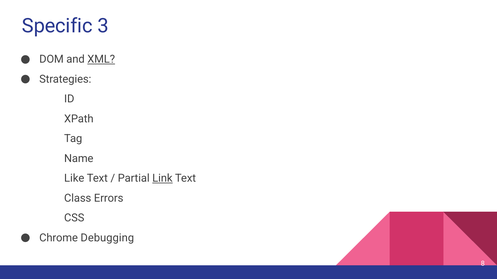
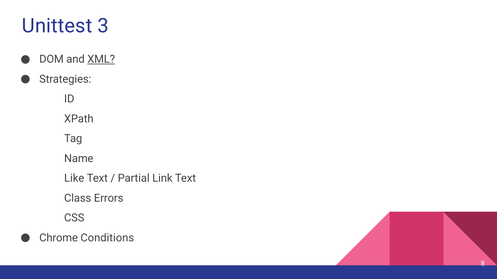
Specific: Specific -> Unittest
Link underline: present -> none
Debugging: Debugging -> Conditions
